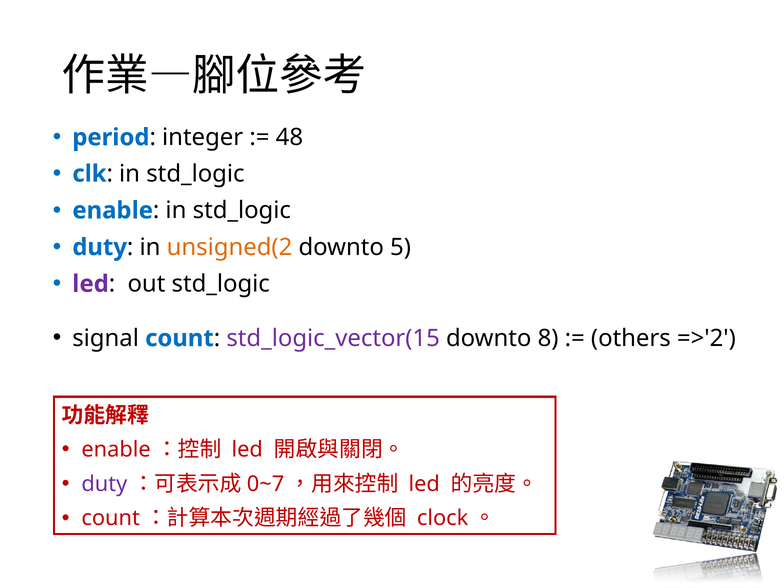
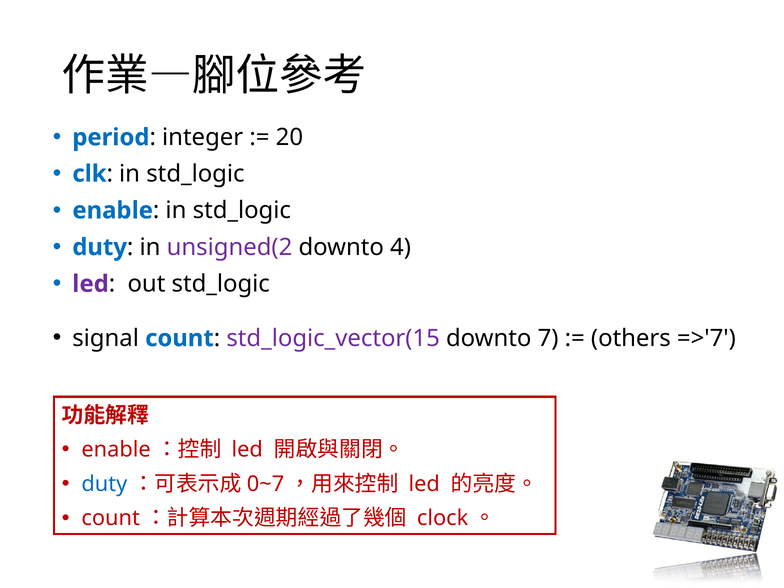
48: 48 -> 20
unsigned(2 colour: orange -> purple
5: 5 -> 4
8: 8 -> 7
=>'2: =>'2 -> =>'7
duty at (104, 484) colour: purple -> blue
